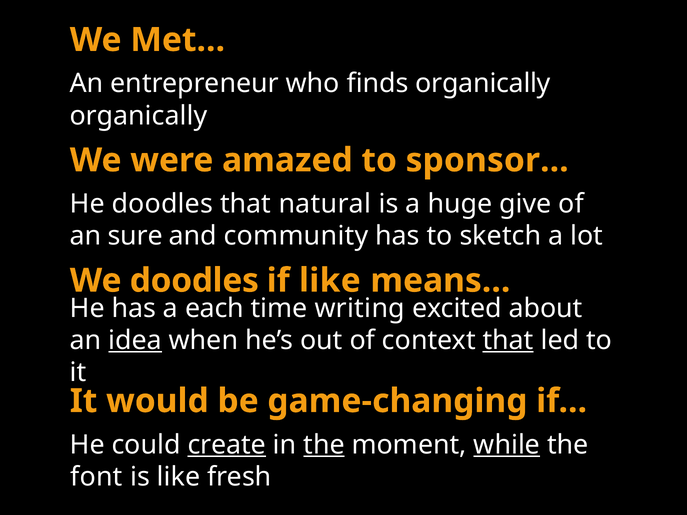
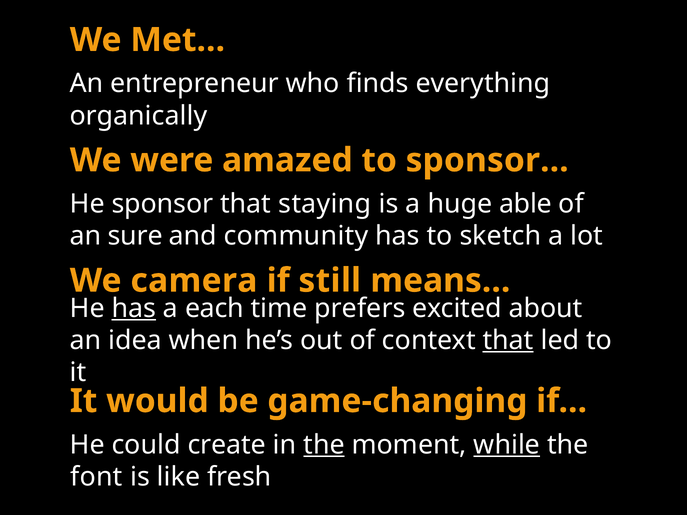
finds organically: organically -> everything
He doodles: doodles -> sponsor
natural: natural -> staying
give: give -> able
We doodles: doodles -> camera
if like: like -> still
has at (134, 308) underline: none -> present
writing: writing -> prefers
idea underline: present -> none
create underline: present -> none
